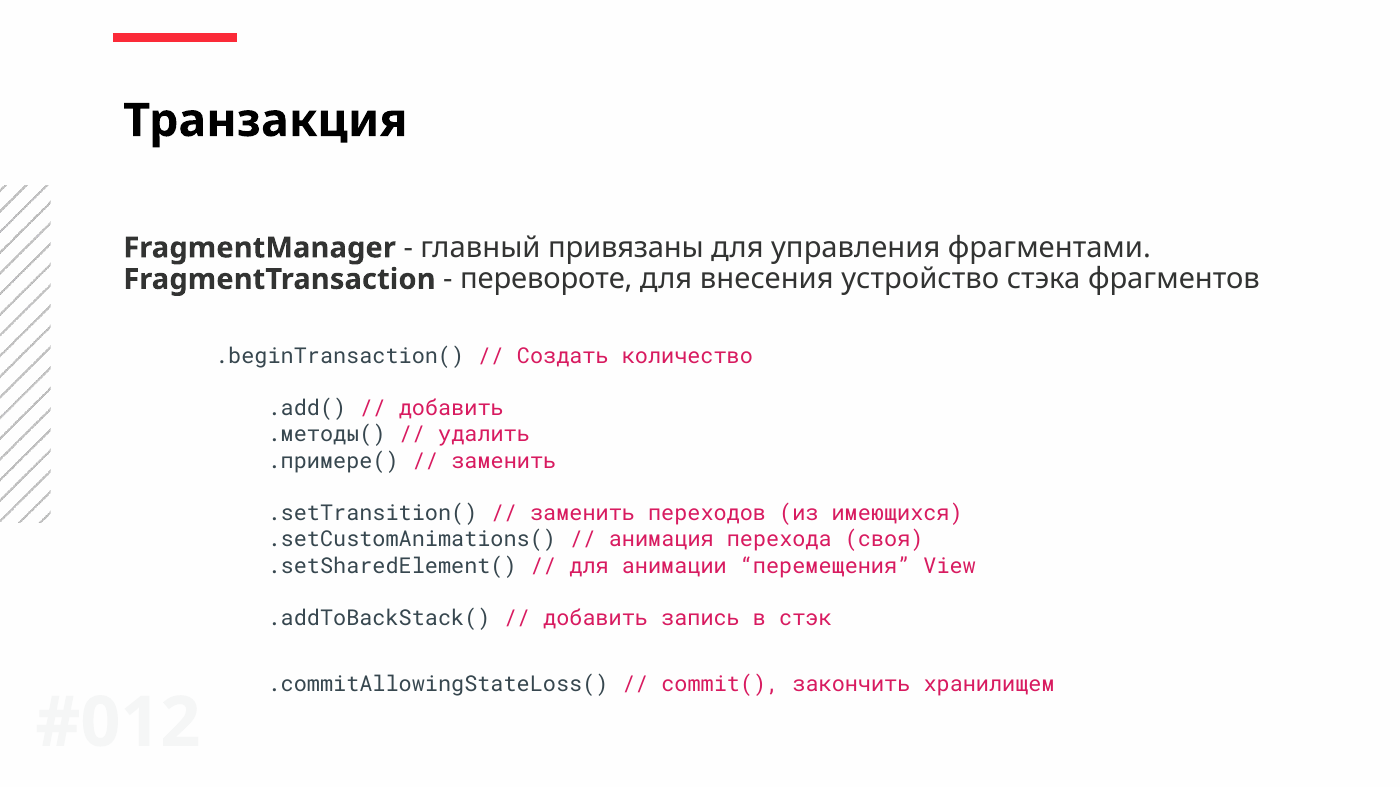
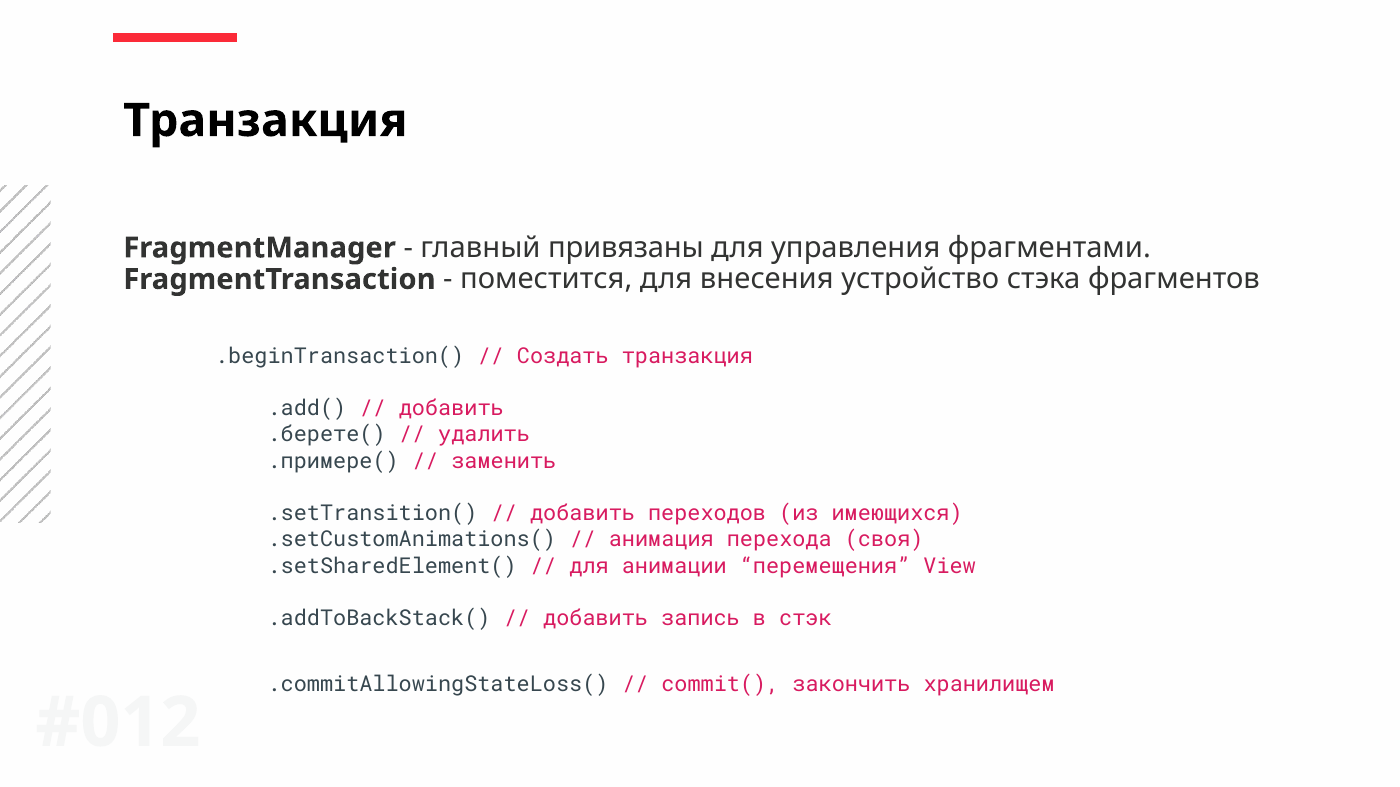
перевороте: перевороте -> поместится
Создать количество: количество -> транзакция
.методы(: .методы( -> .берете(
заменить at (583, 514): заменить -> добавить
